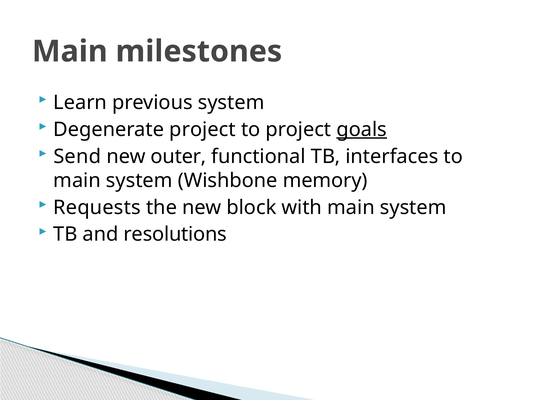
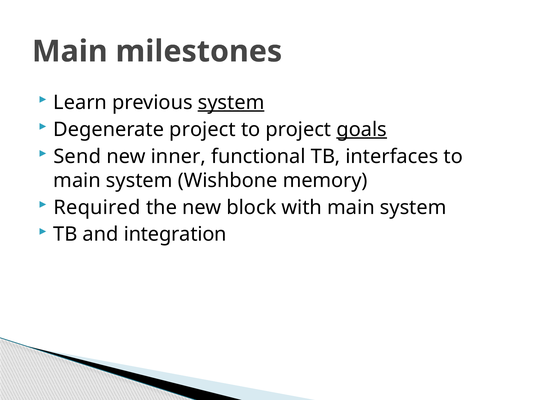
system at (231, 103) underline: none -> present
outer: outer -> inner
Requests: Requests -> Required
resolutions: resolutions -> integration
